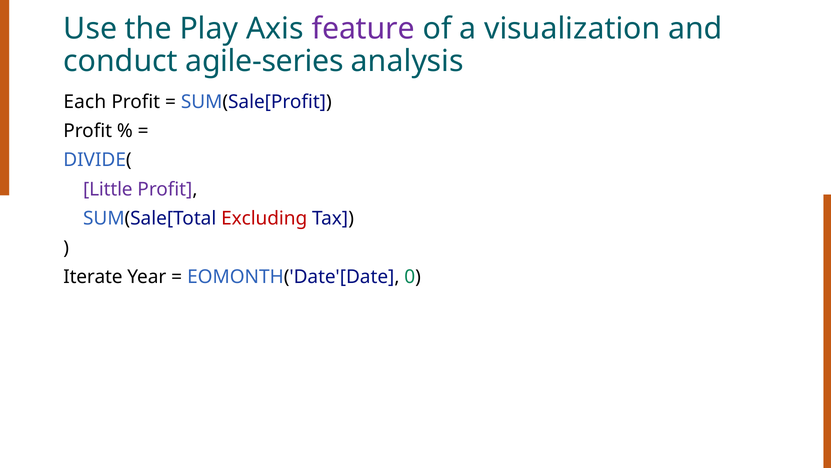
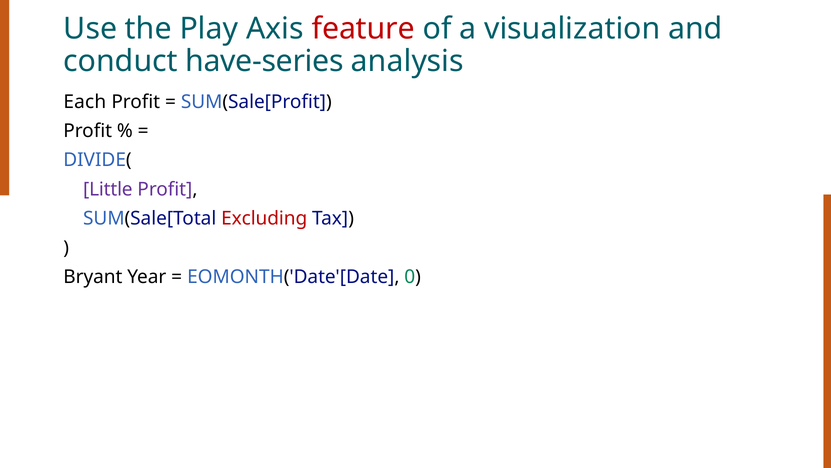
feature colour: purple -> red
agile-series: agile-series -> have-series
Iterate: Iterate -> Bryant
